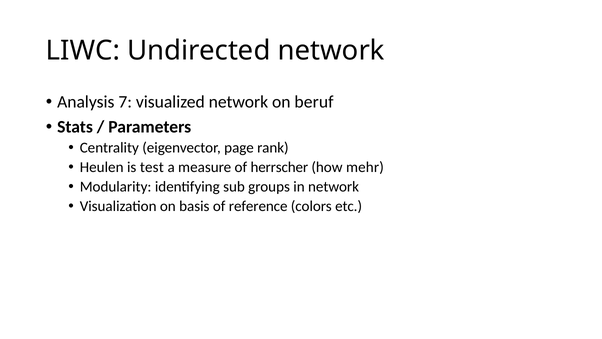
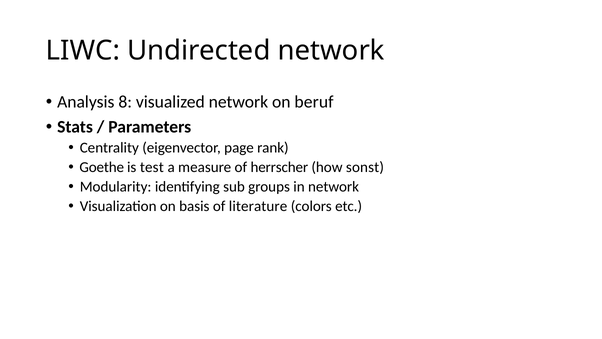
7: 7 -> 8
Heulen: Heulen -> Goethe
mehr: mehr -> sonst
reference: reference -> literature
